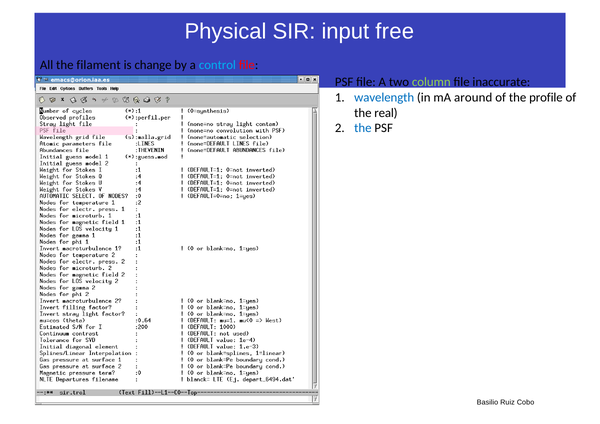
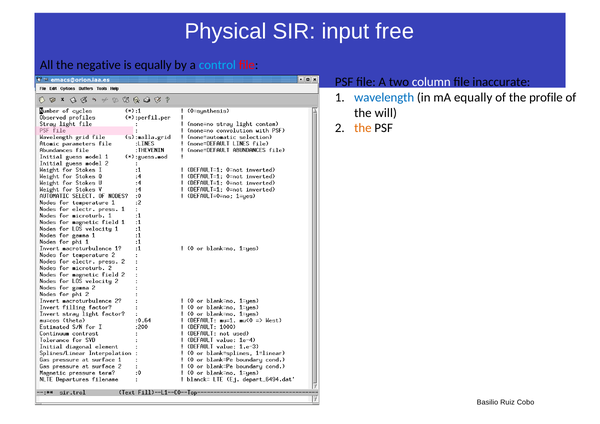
filament: filament -> negative
is change: change -> equally
column colour: light green -> white
mA around: around -> equally
real: real -> will
the at (363, 128) colour: blue -> orange
